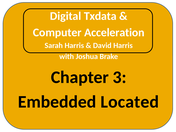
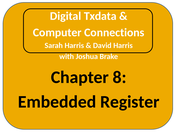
Acceleration: Acceleration -> Connections
3: 3 -> 8
Located: Located -> Register
